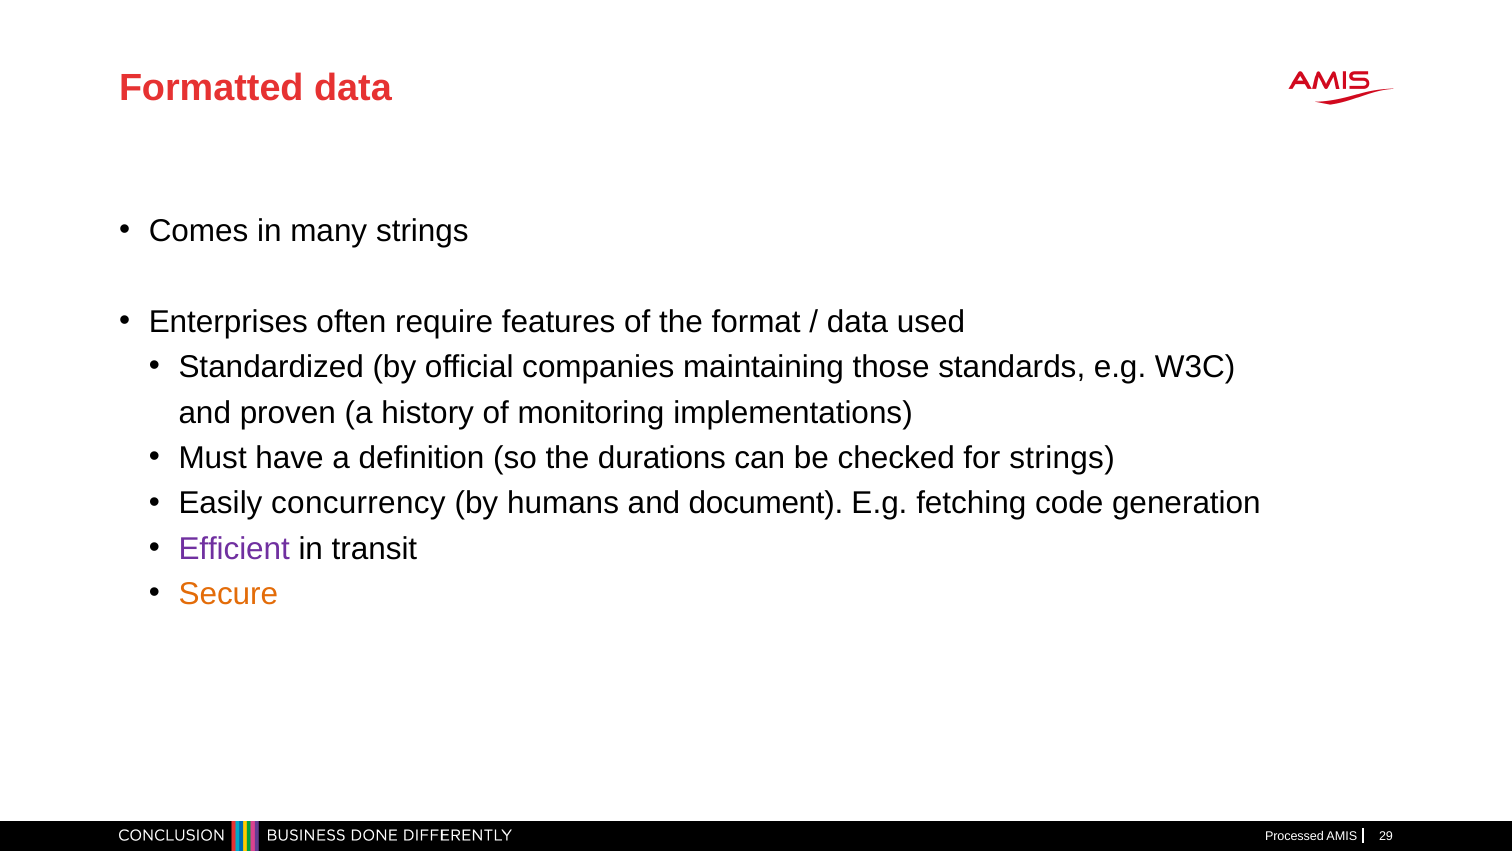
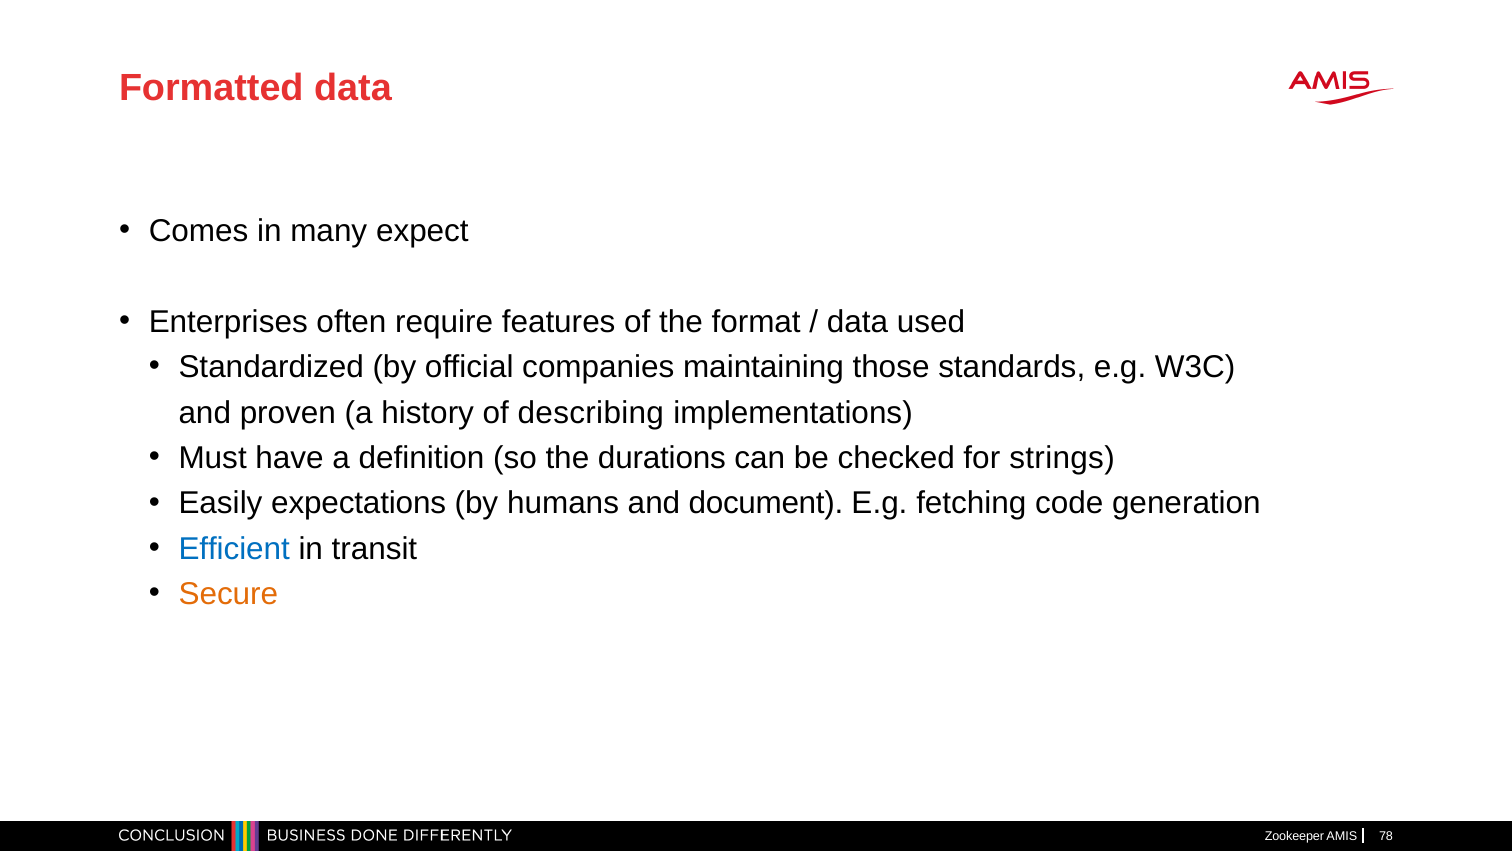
many strings: strings -> expect
monitoring: monitoring -> describing
concurrency: concurrency -> expectations
Efficient colour: purple -> blue
Processed: Processed -> Zookeeper
29: 29 -> 78
